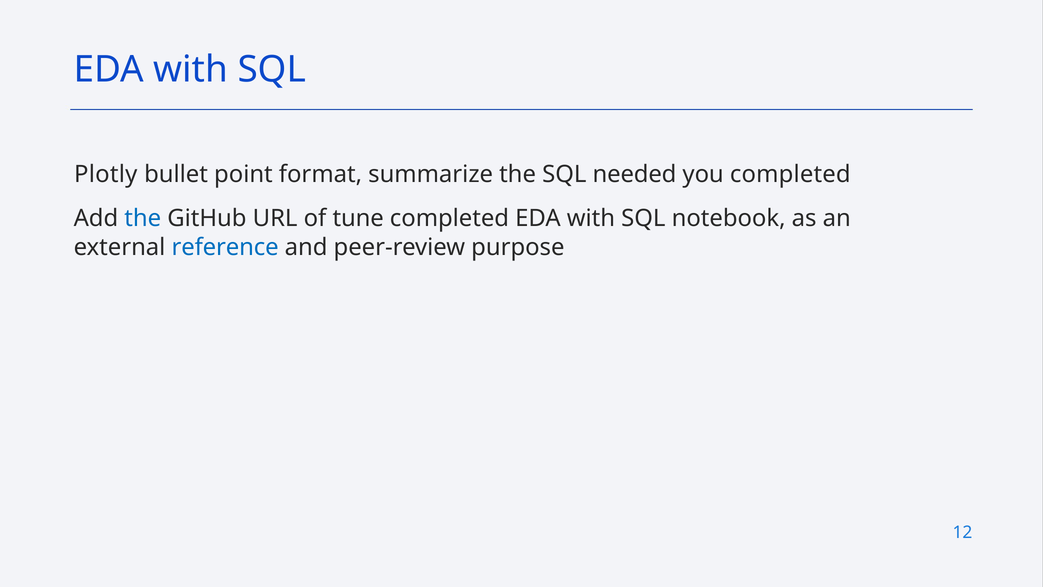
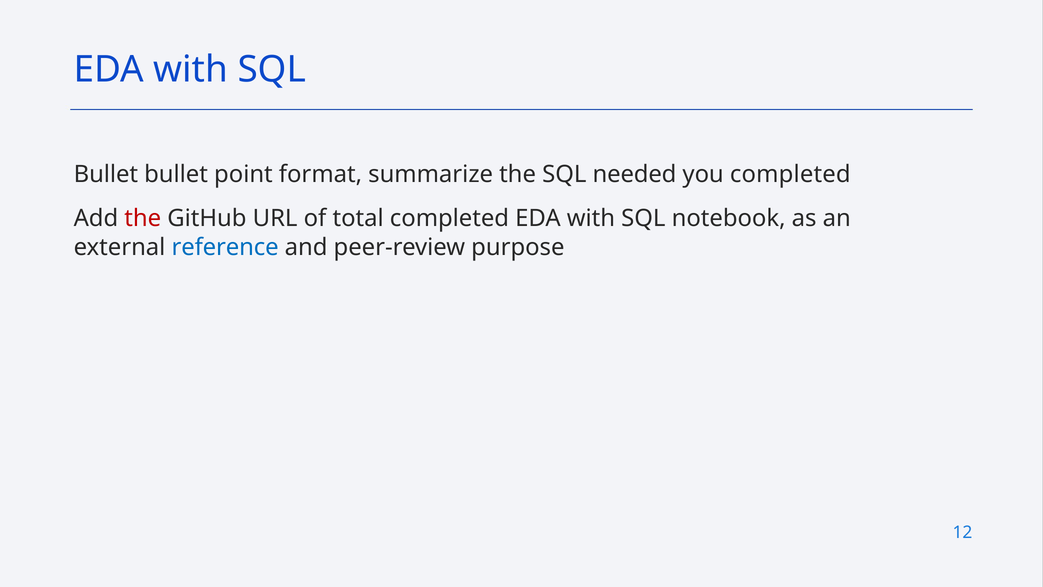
Plotly at (106, 174): Plotly -> Bullet
the at (143, 218) colour: blue -> red
tune: tune -> total
